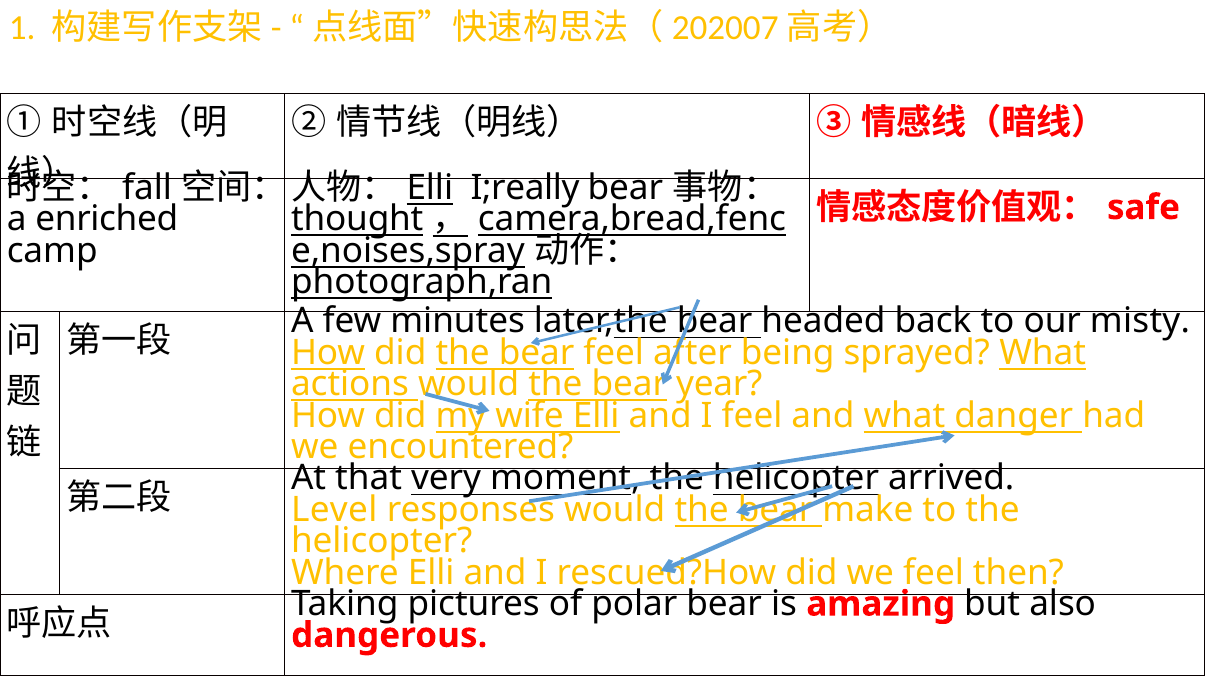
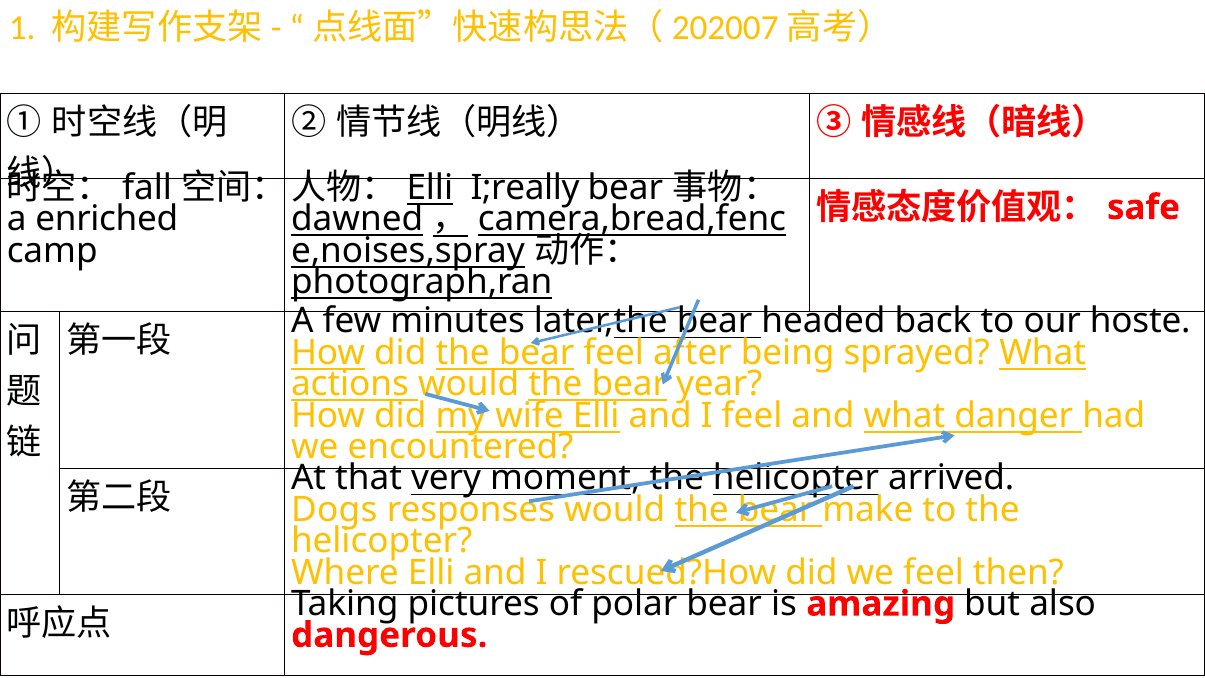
thought: thought -> dawned
misty: misty -> hoste
Level: Level -> Dogs
